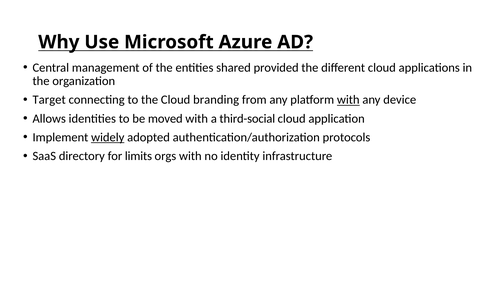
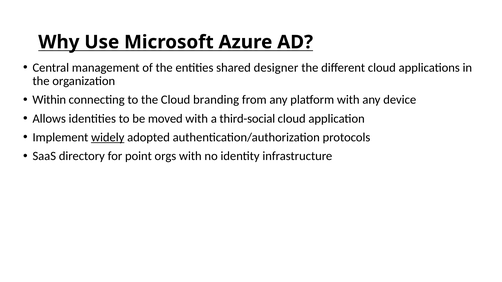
provided: provided -> designer
Target: Target -> Within
with at (348, 100) underline: present -> none
limits: limits -> point
